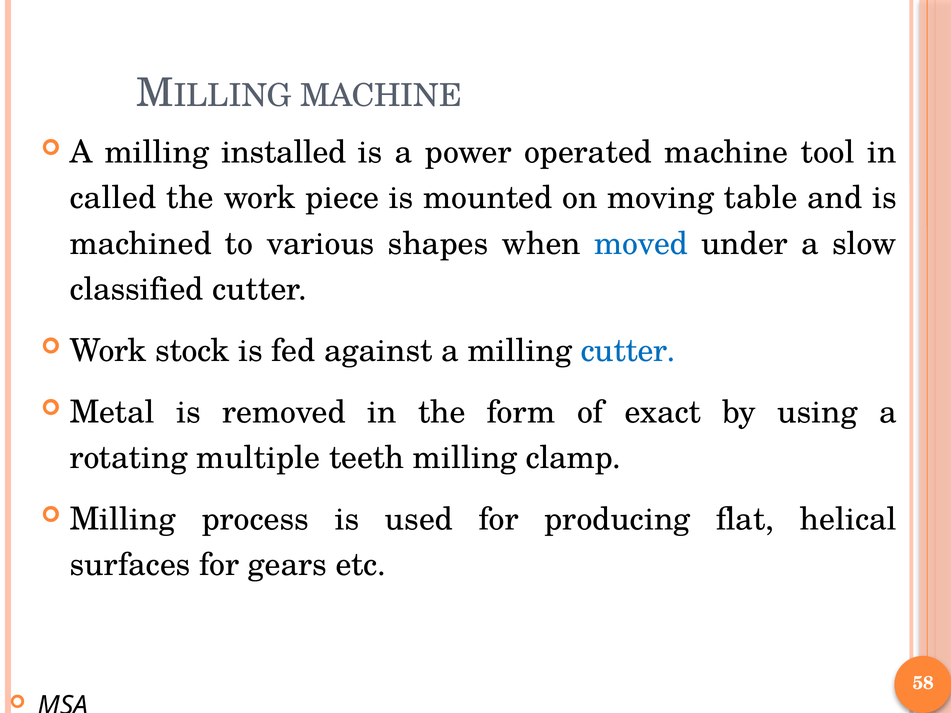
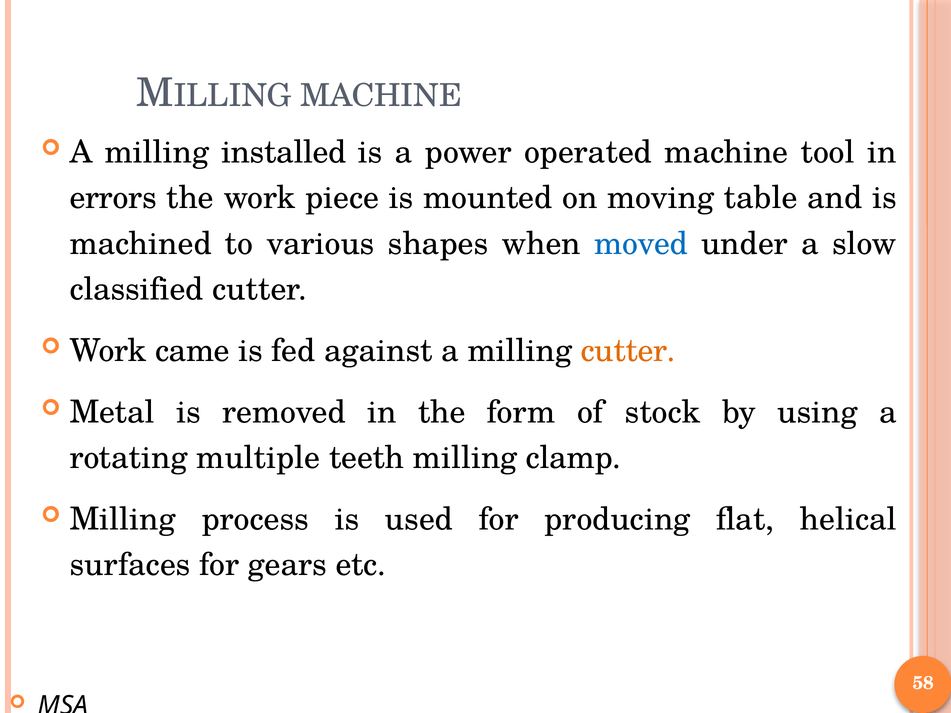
called: called -> errors
stock: stock -> came
cutter at (628, 351) colour: blue -> orange
exact: exact -> stock
